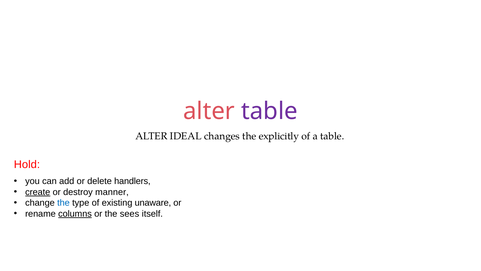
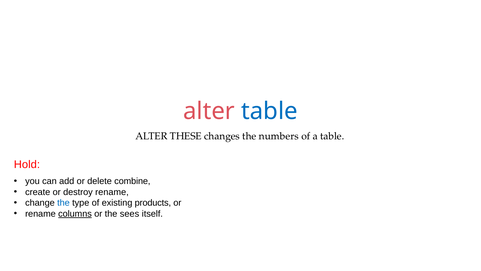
table at (269, 111) colour: purple -> blue
IDEAL: IDEAL -> THESE
explicitly: explicitly -> numbers
handlers: handlers -> combine
create underline: present -> none
destroy manner: manner -> rename
unaware: unaware -> products
